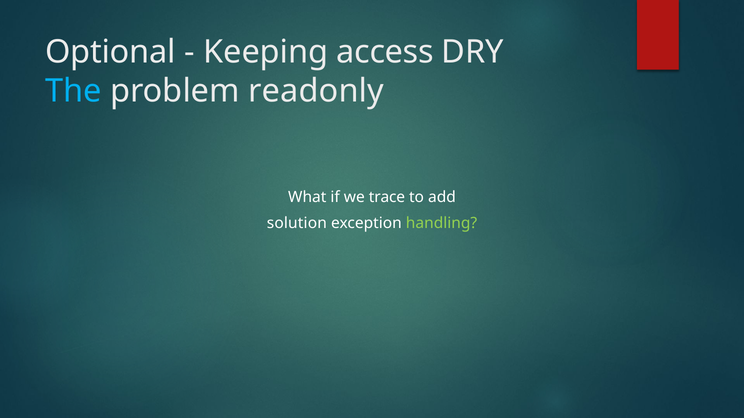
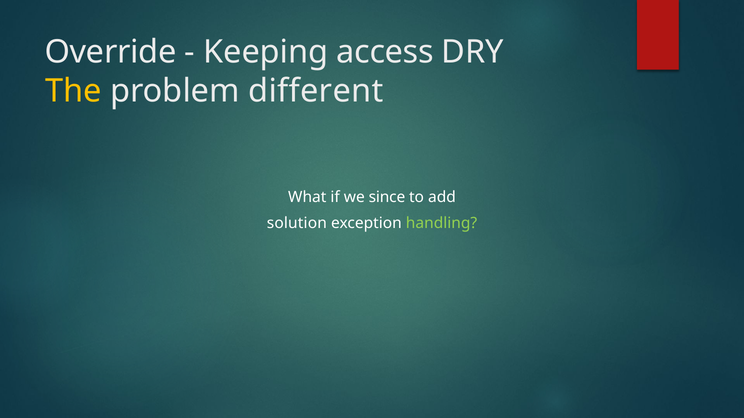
Optional: Optional -> Override
The colour: light blue -> yellow
readonly: readonly -> different
trace: trace -> since
